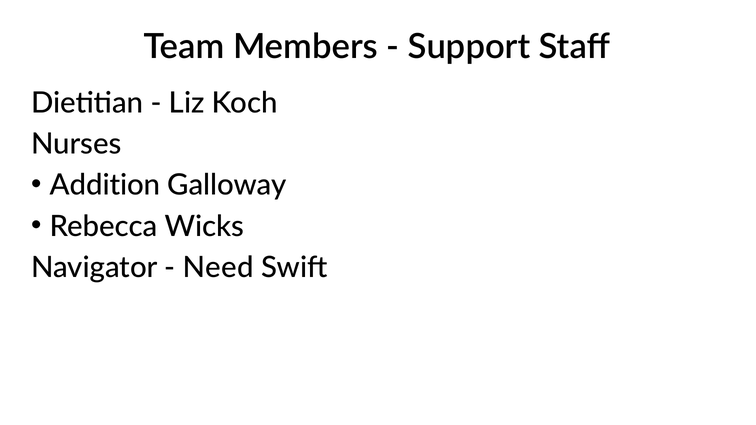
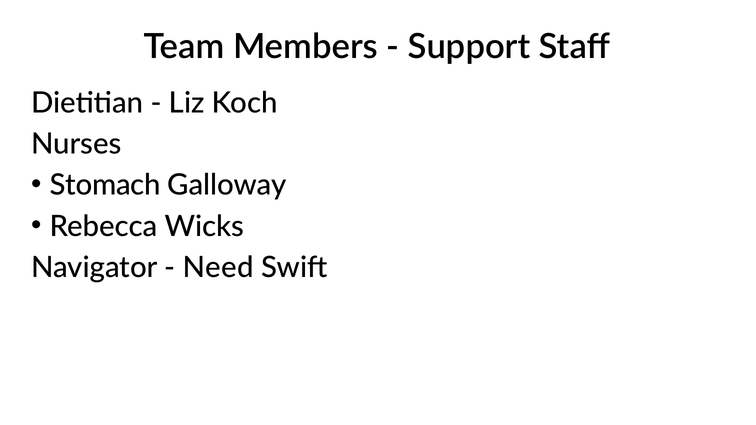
Addition: Addition -> Stomach
